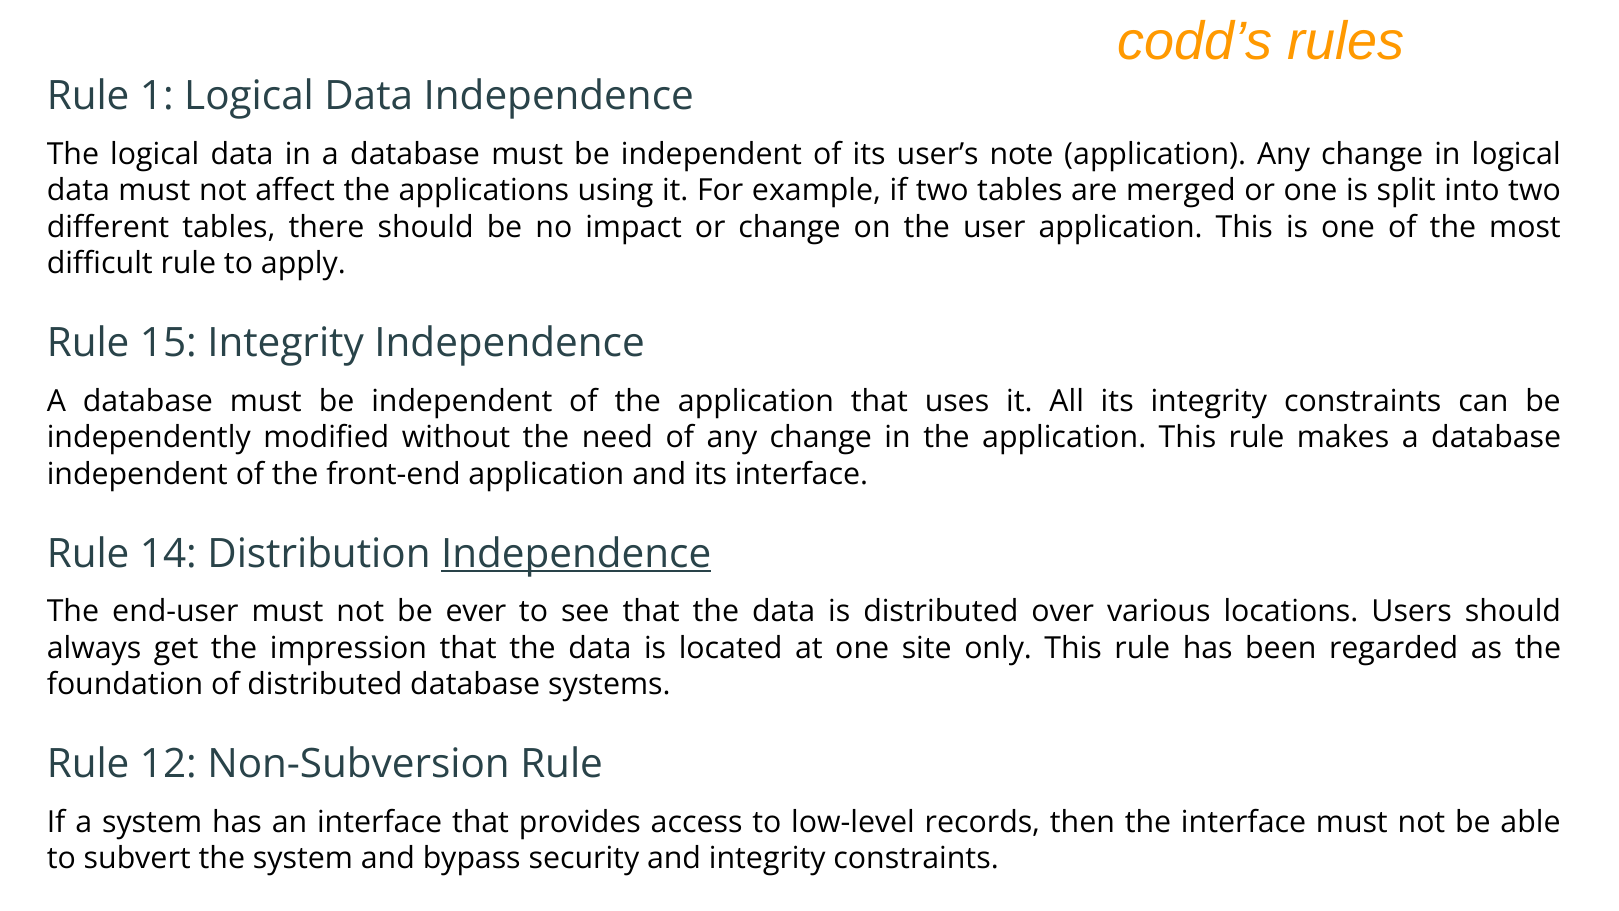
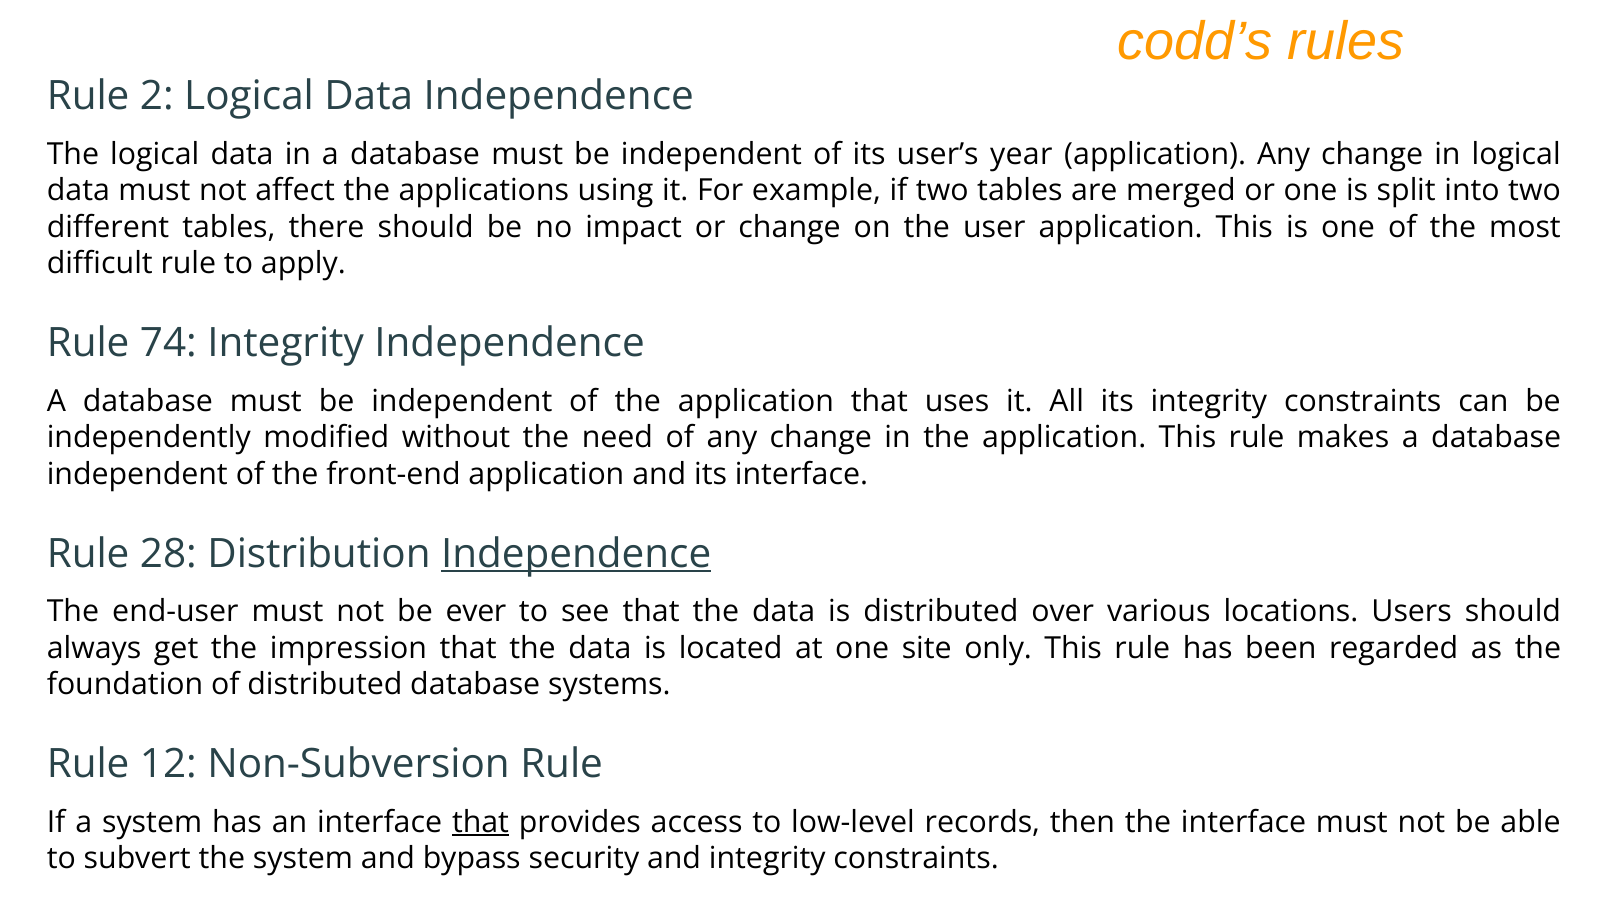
1: 1 -> 2
note: note -> year
15: 15 -> 74
14: 14 -> 28
that at (481, 822) underline: none -> present
